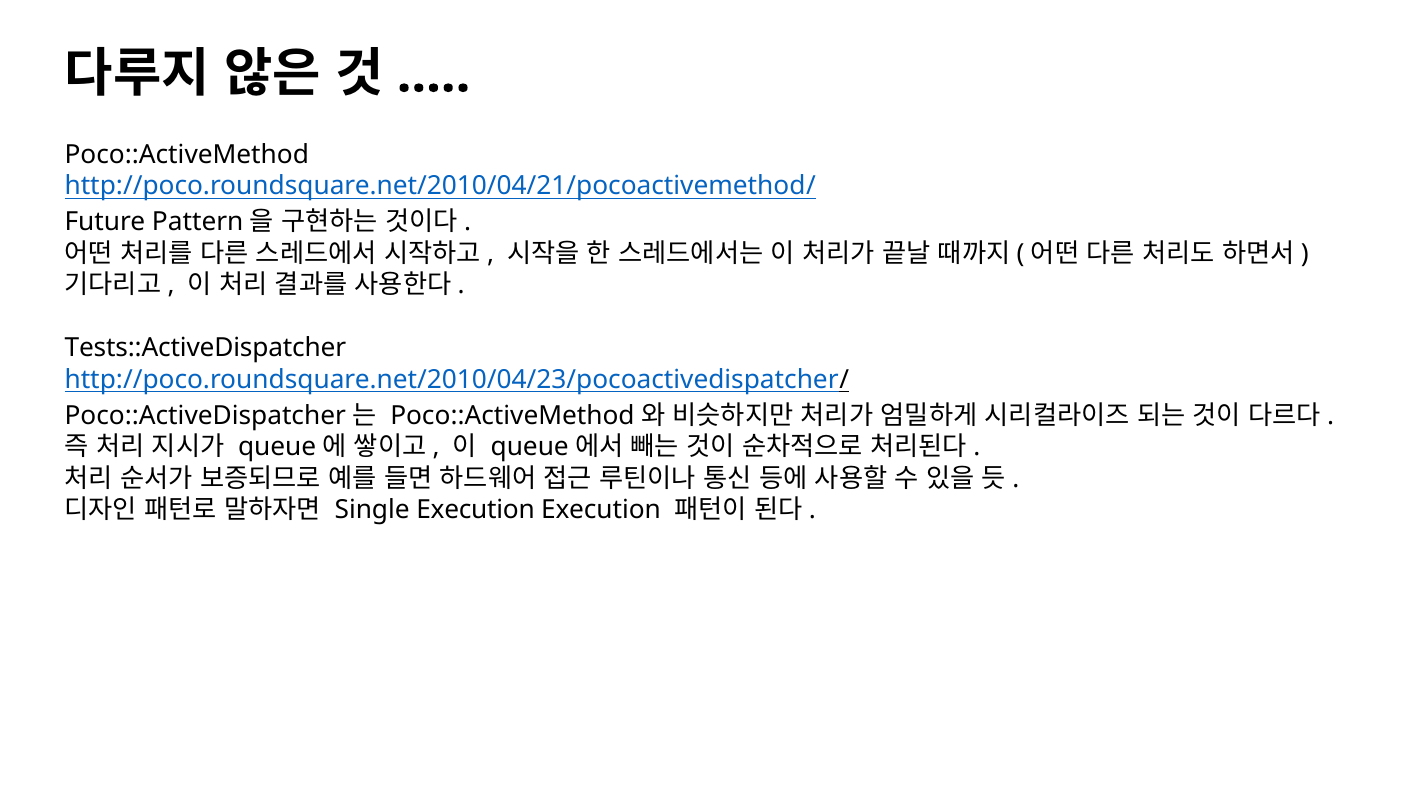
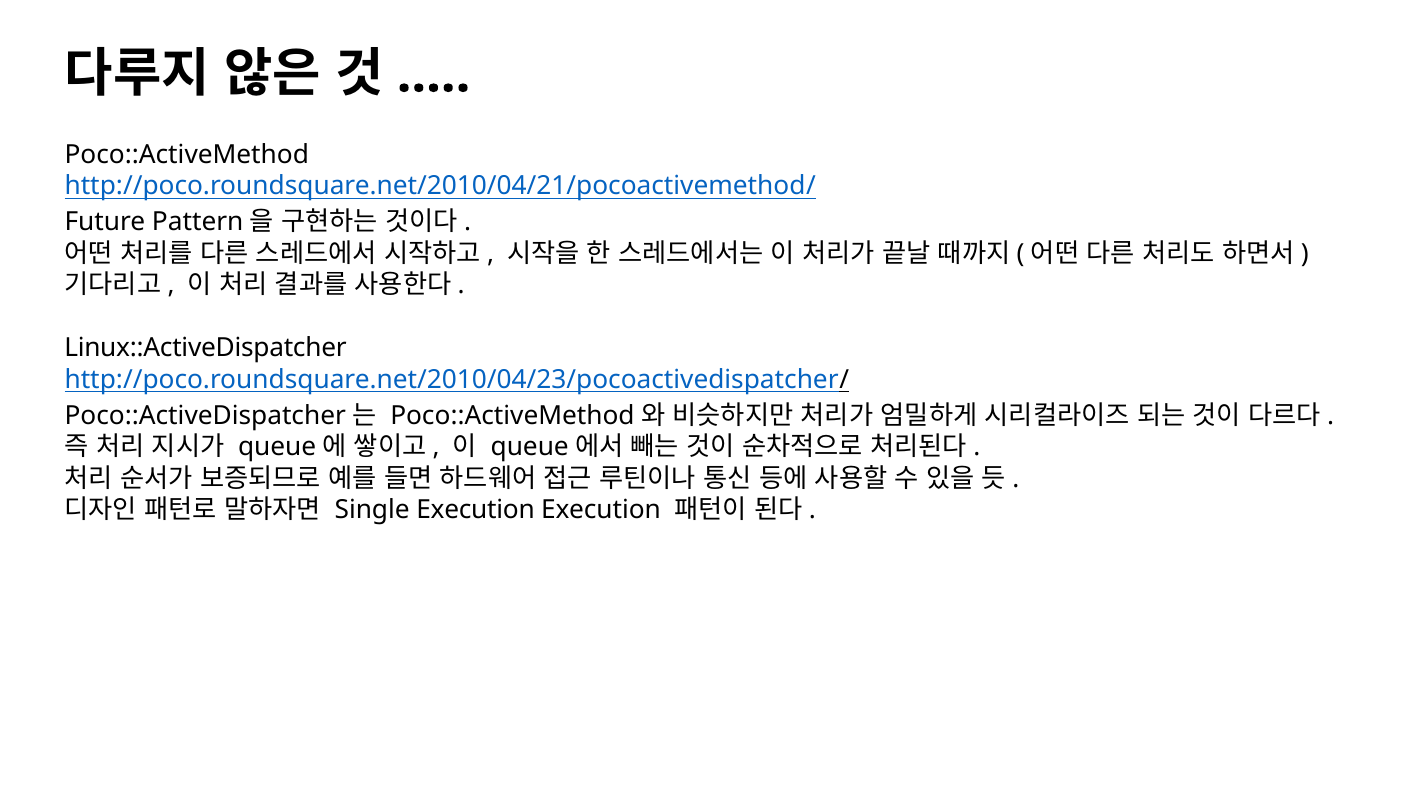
Tests::ActiveDispatcher: Tests::ActiveDispatcher -> Linux::ActiveDispatcher
